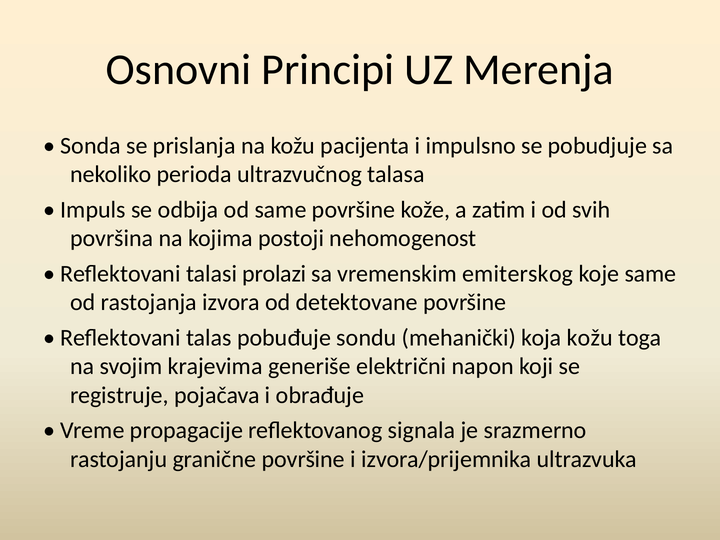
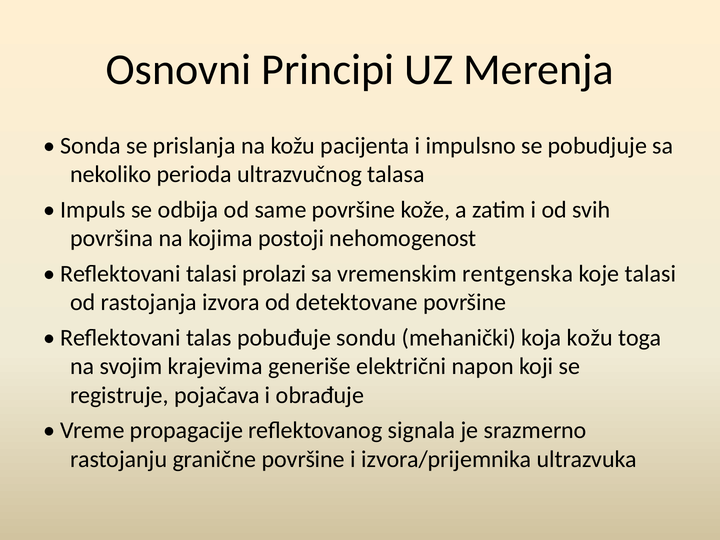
emiterskog: emiterskog -> rentgenska
koje same: same -> talasi
